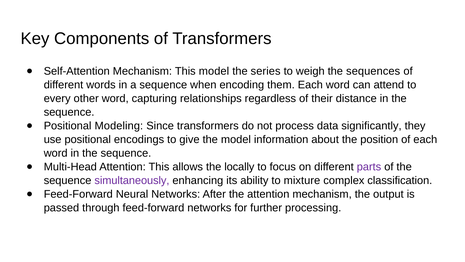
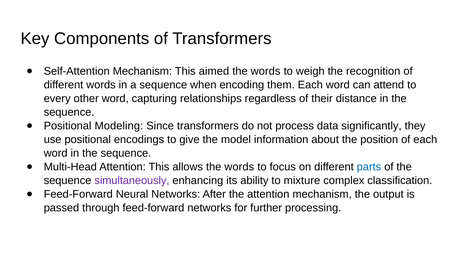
This model: model -> aimed
series at (266, 71): series -> words
sequences: sequences -> recognition
allows the locally: locally -> words
parts colour: purple -> blue
